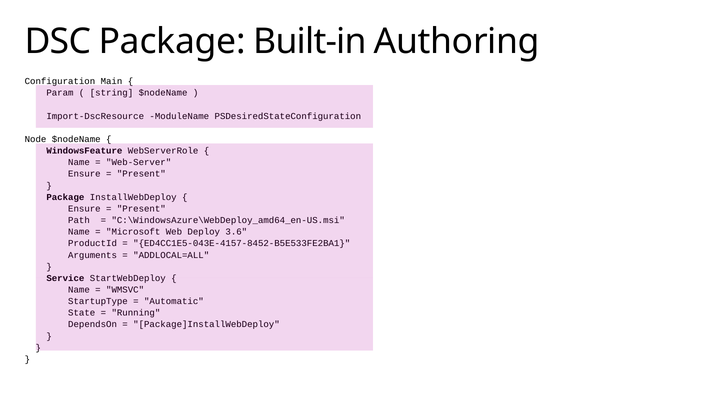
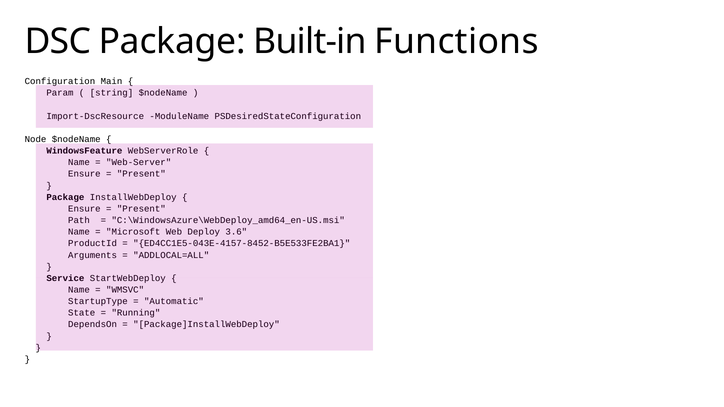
Authoring: Authoring -> Functions
